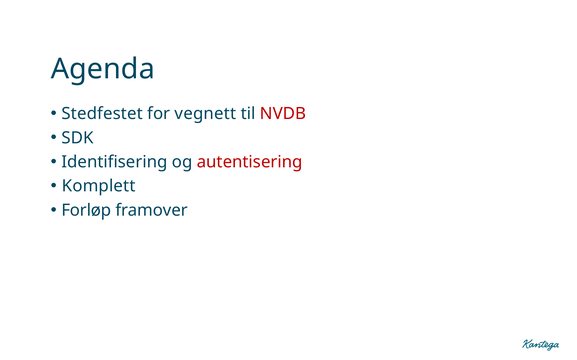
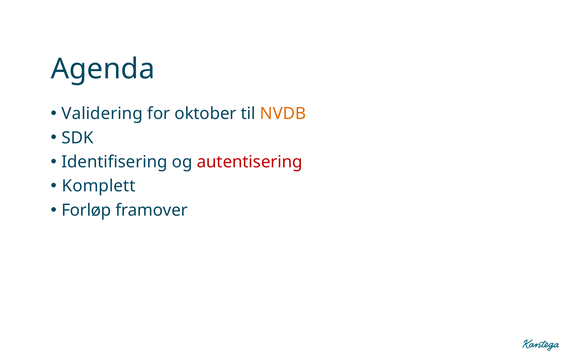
Stedfestet: Stedfestet -> Validering
vegnett: vegnett -> oktober
NVDB colour: red -> orange
